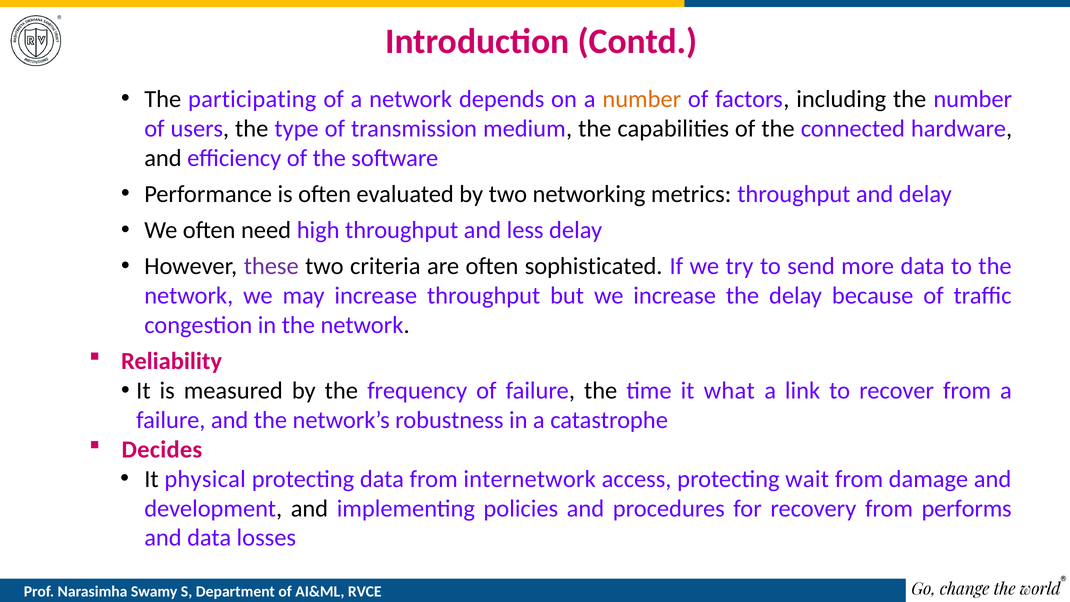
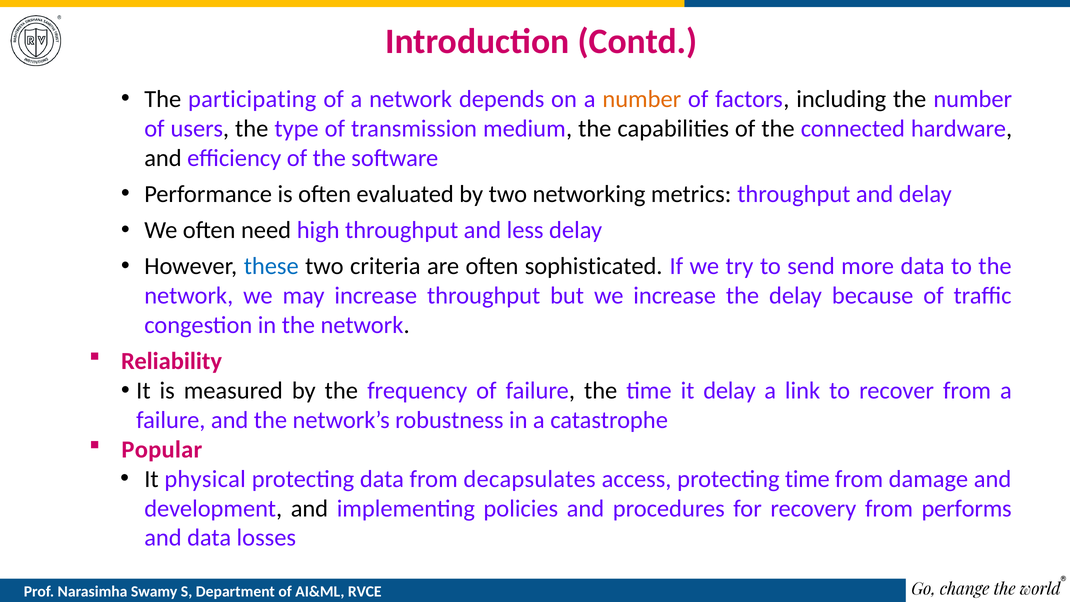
these colour: purple -> blue
it what: what -> delay
Decides: Decides -> Popular
internetwork: internetwork -> decapsulates
protecting wait: wait -> time
